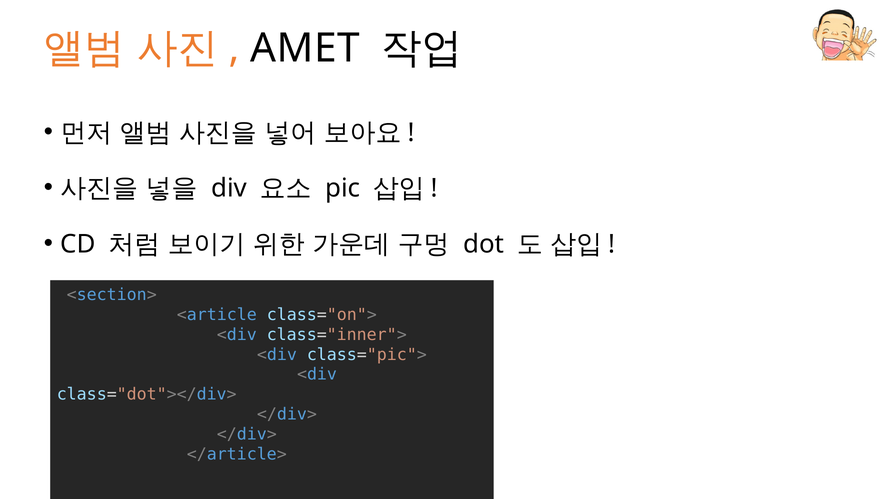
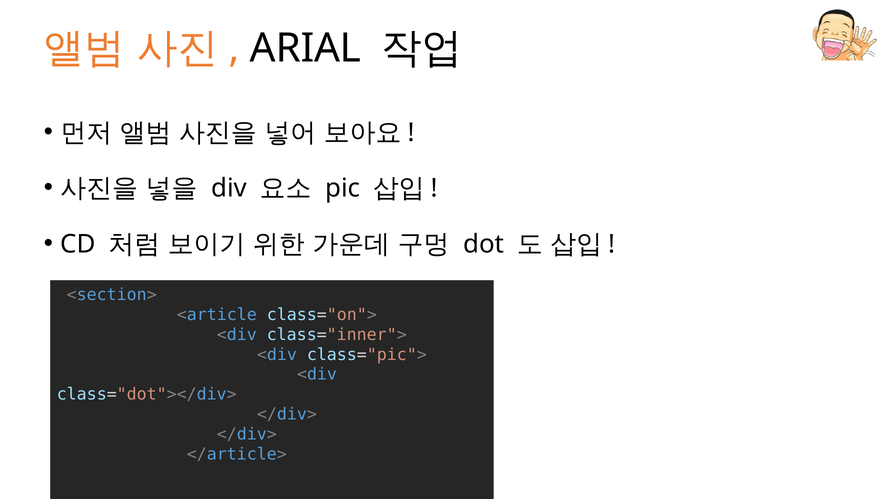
AMET: AMET -> ARIAL
